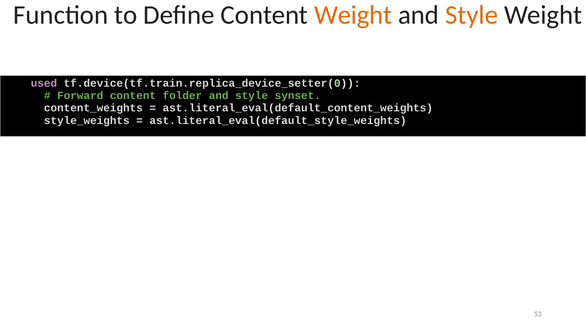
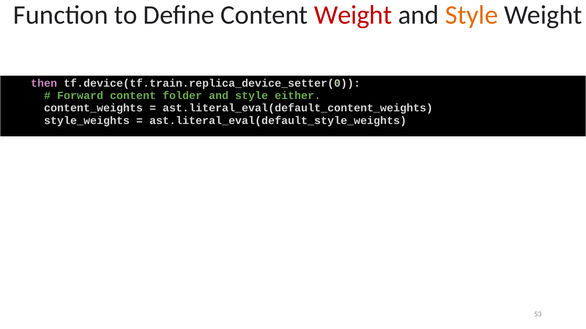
Weight at (353, 15) colour: orange -> red
used: used -> then
synset: synset -> either
